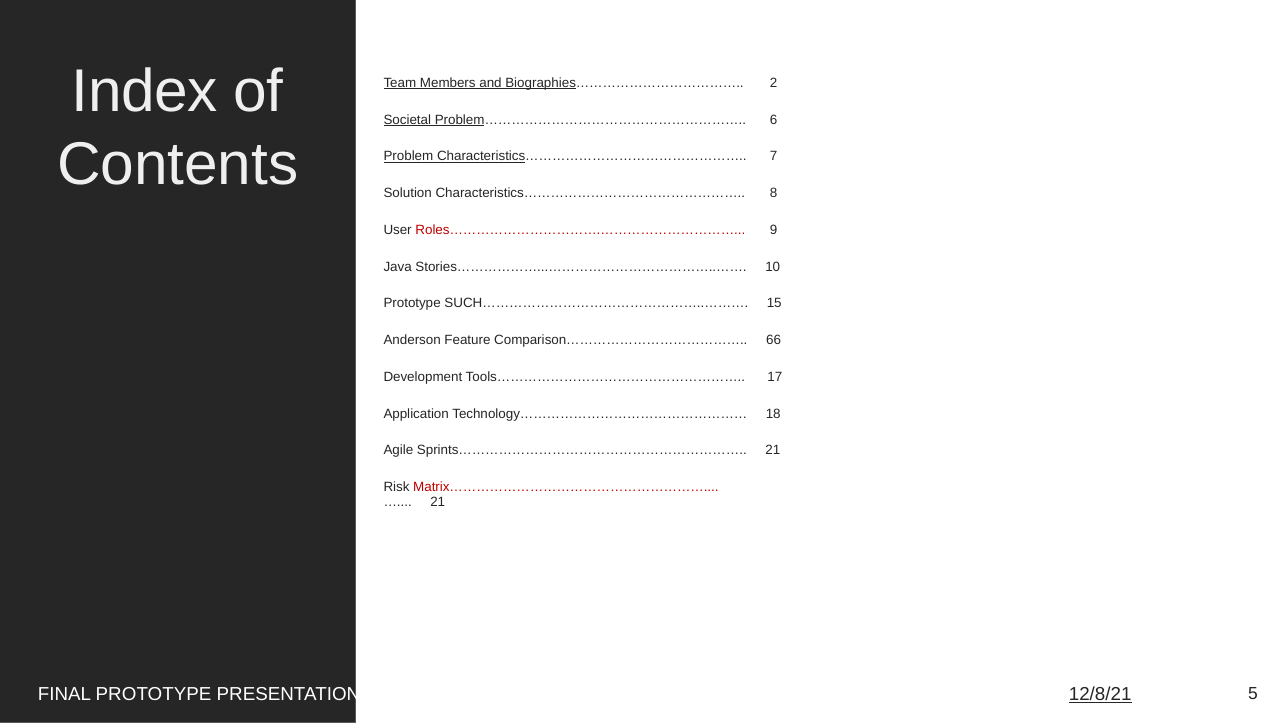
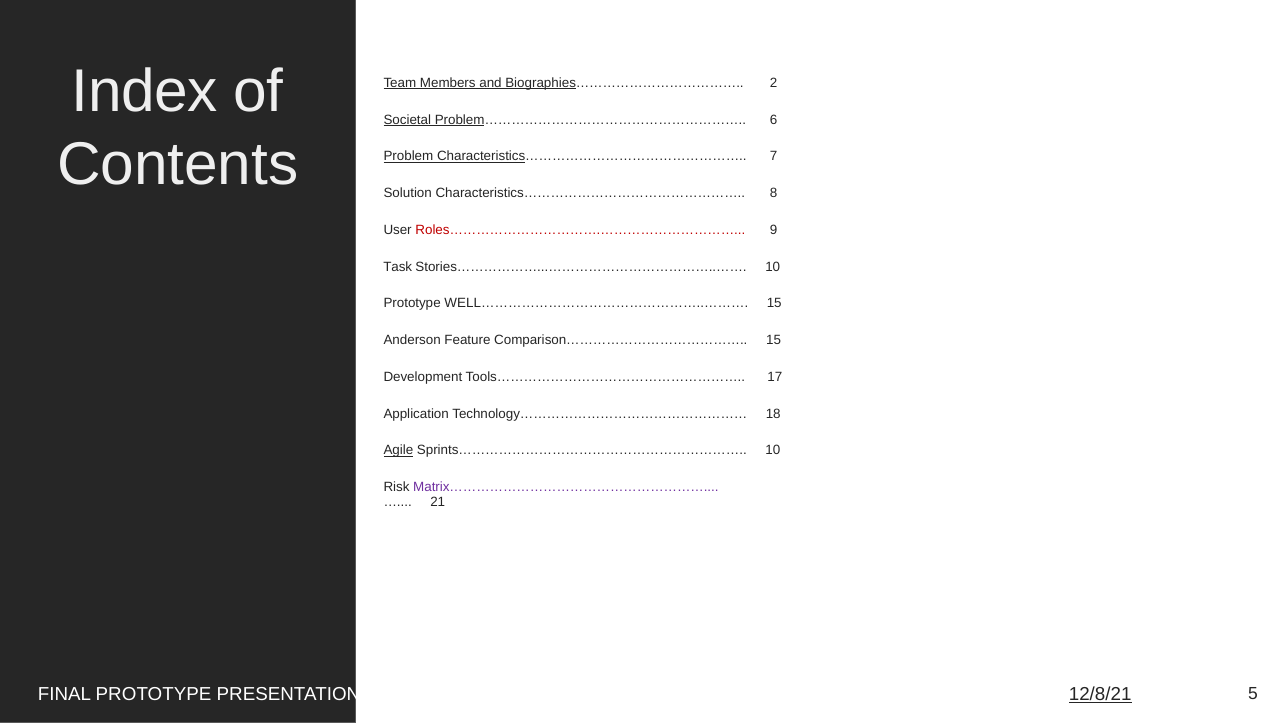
Java: Java -> Task
SUCH…………………………………………..………: SUCH…………………………………………..……… -> WELL…………………………………………..………
Comparison………………………………… 66: 66 -> 15
Agile underline: none -> present
Sprints……………………………………………………… 21: 21 -> 10
Matrix………………………………………………… colour: red -> purple
